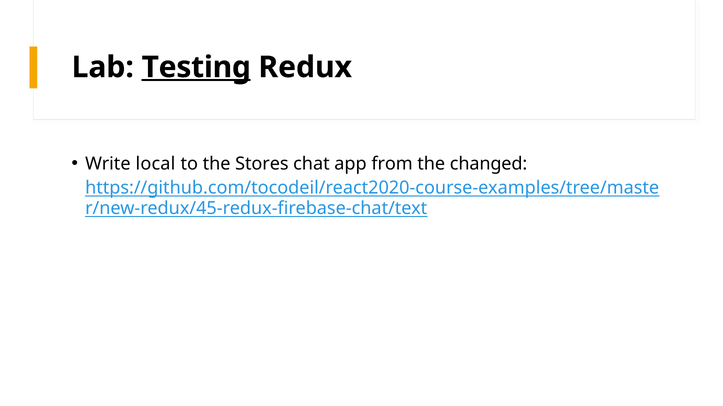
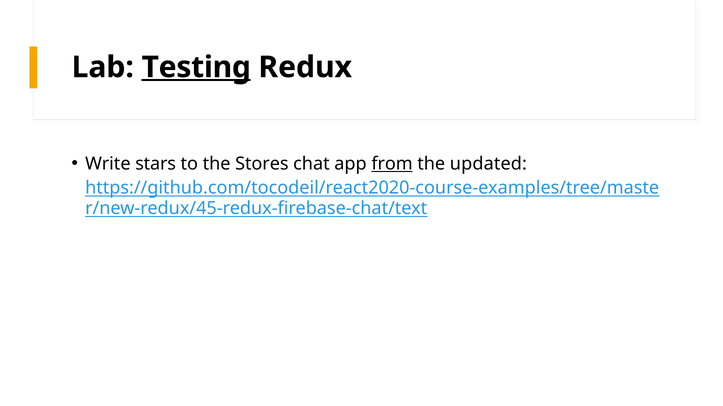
local: local -> stars
from underline: none -> present
changed: changed -> updated
